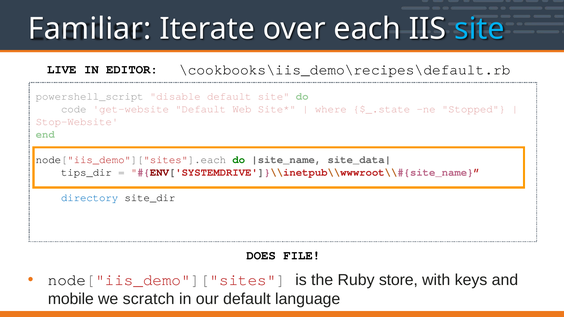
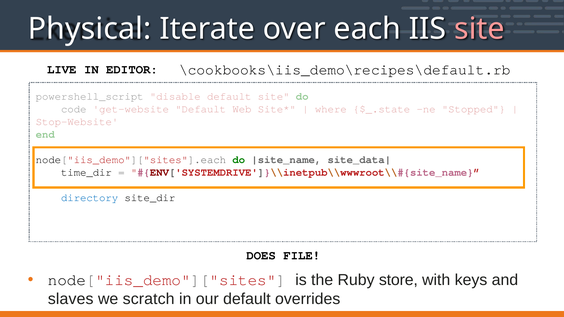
Familiar: Familiar -> Physical
site at (479, 29) colour: light blue -> pink
tips_dir: tips_dir -> time_dir
mobile: mobile -> slaves
language: language -> overrides
